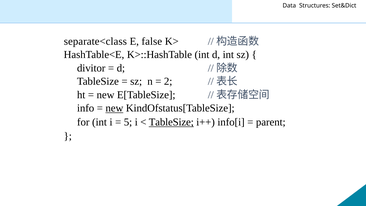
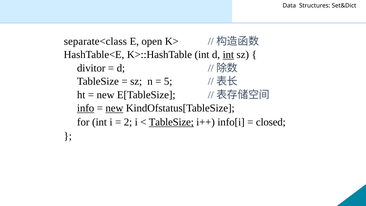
false: false -> open
int at (228, 55) underline: none -> present
2: 2 -> 5
info underline: none -> present
5: 5 -> 2
parent: parent -> closed
